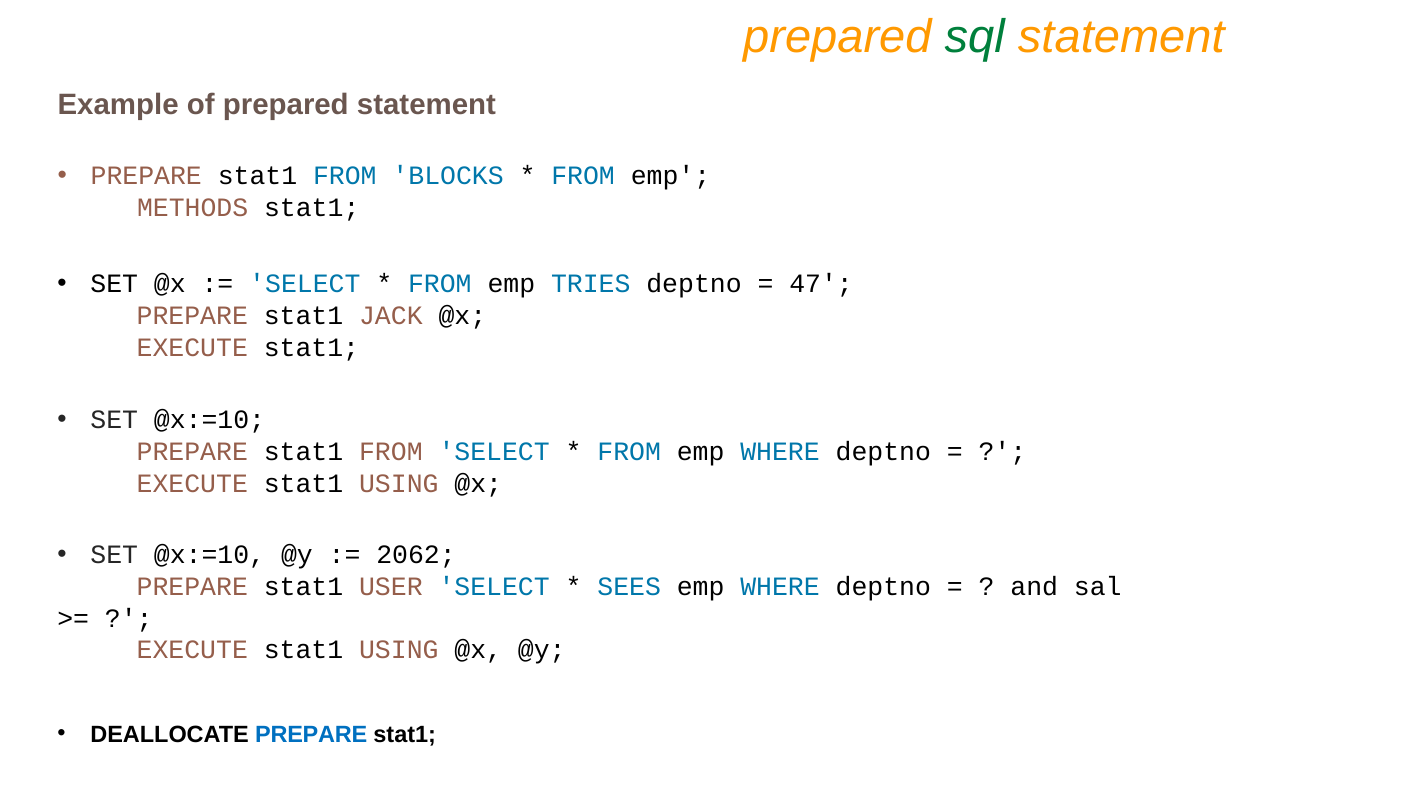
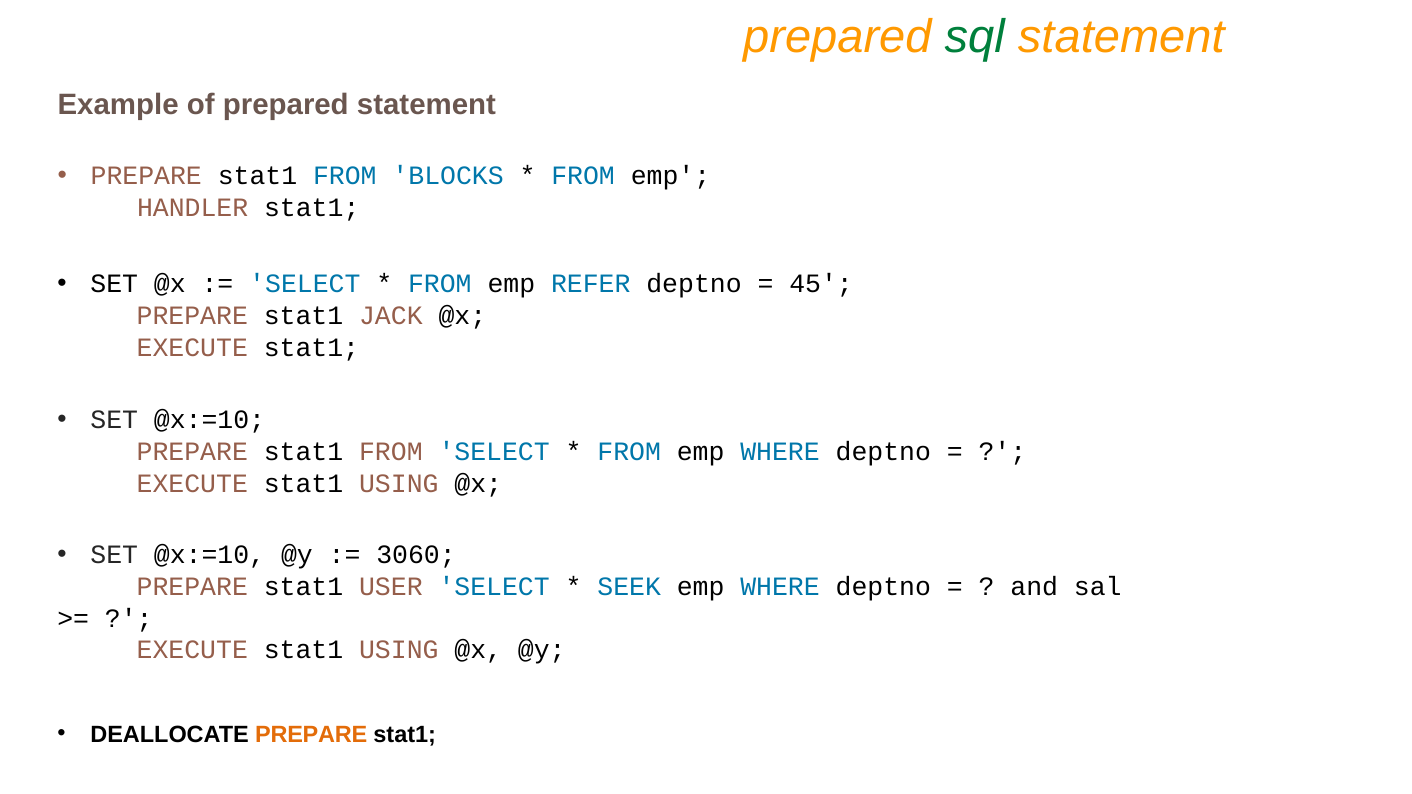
METHODS: METHODS -> HANDLER
TRIES: TRIES -> REFER
47: 47 -> 45
2062: 2062 -> 3060
SEES: SEES -> SEEK
PREPARE at (311, 735) colour: blue -> orange
